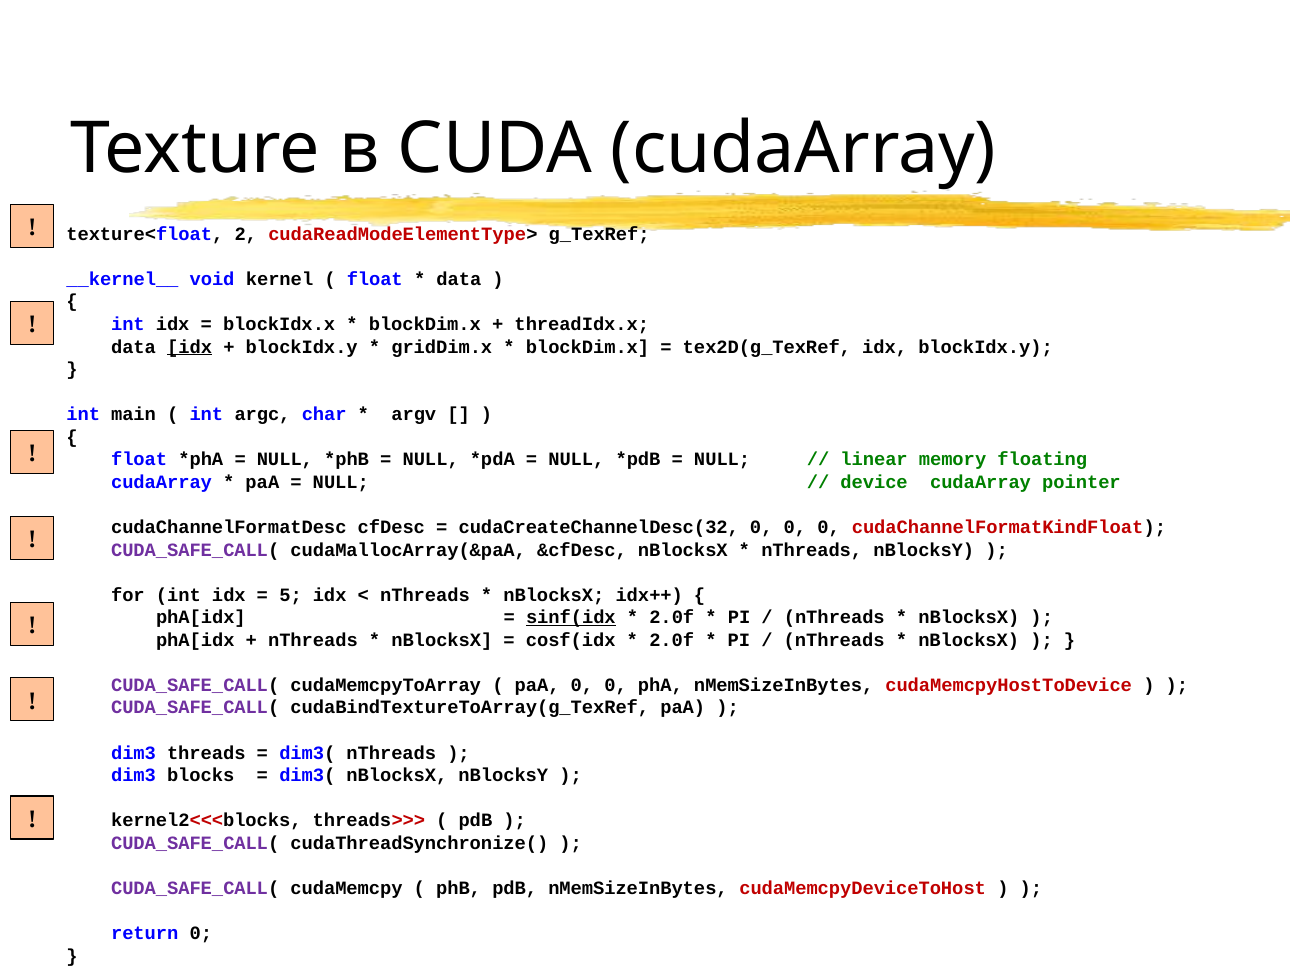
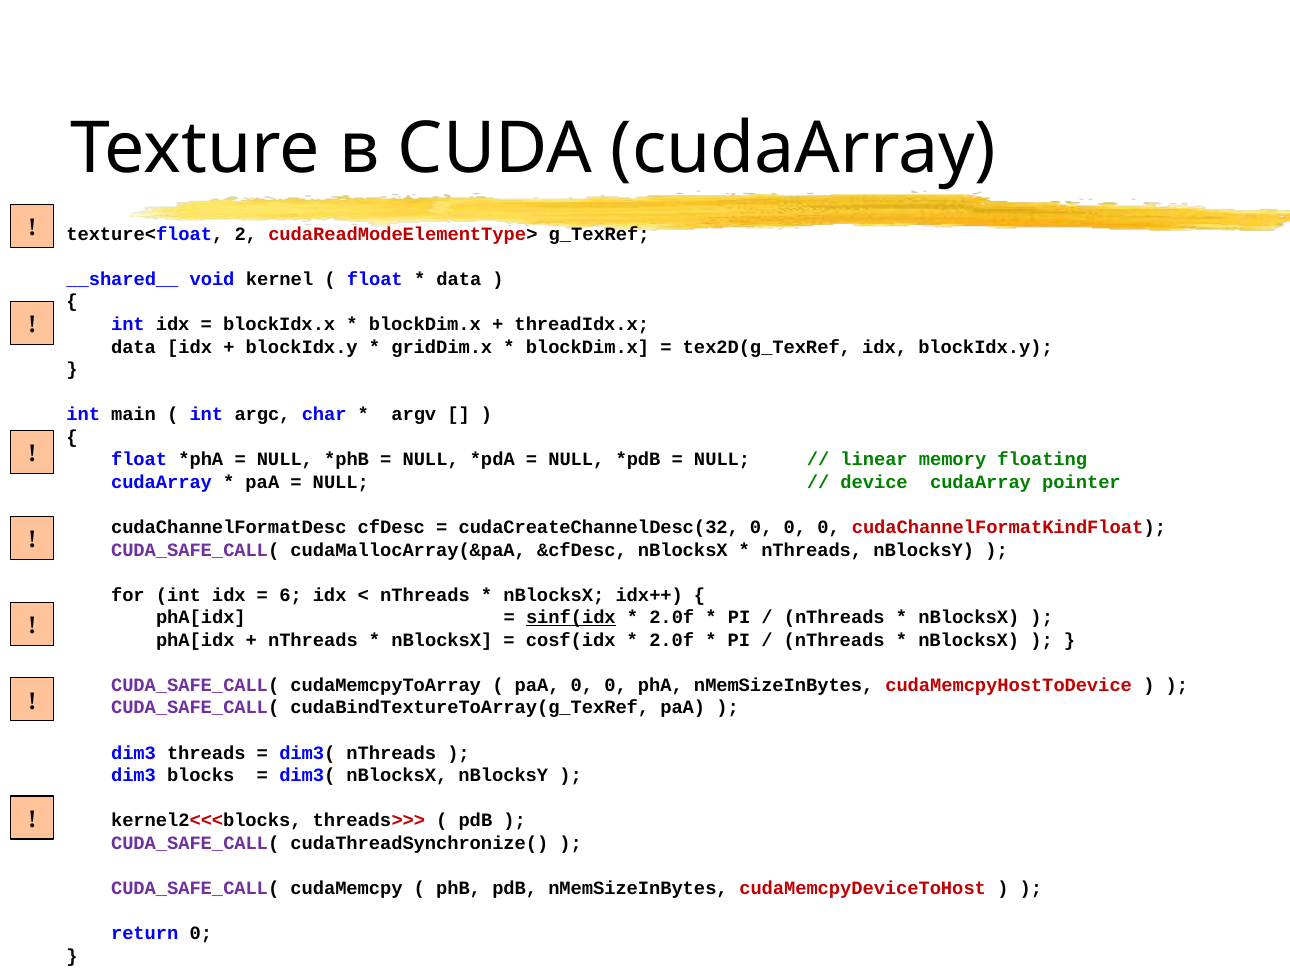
__kernel__: __kernel__ -> __shared__
idx at (190, 347) underline: present -> none
5: 5 -> 6
